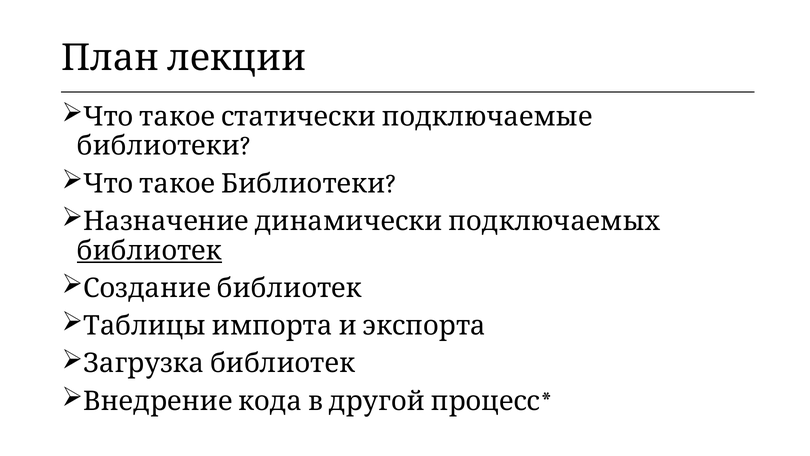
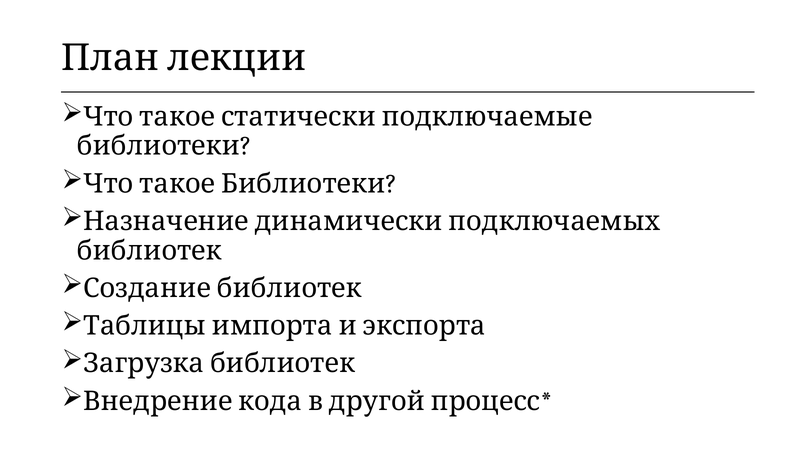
библиотек underline: present -> none
